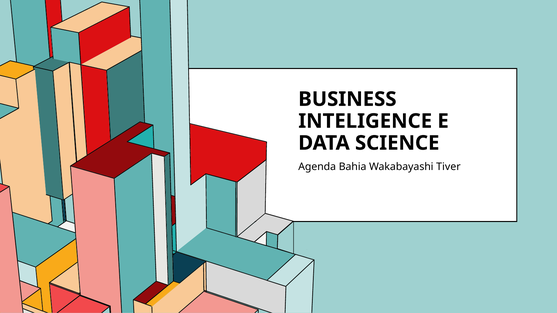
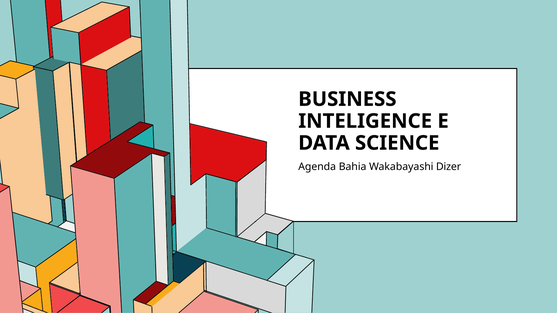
Tiver: Tiver -> Dizer
